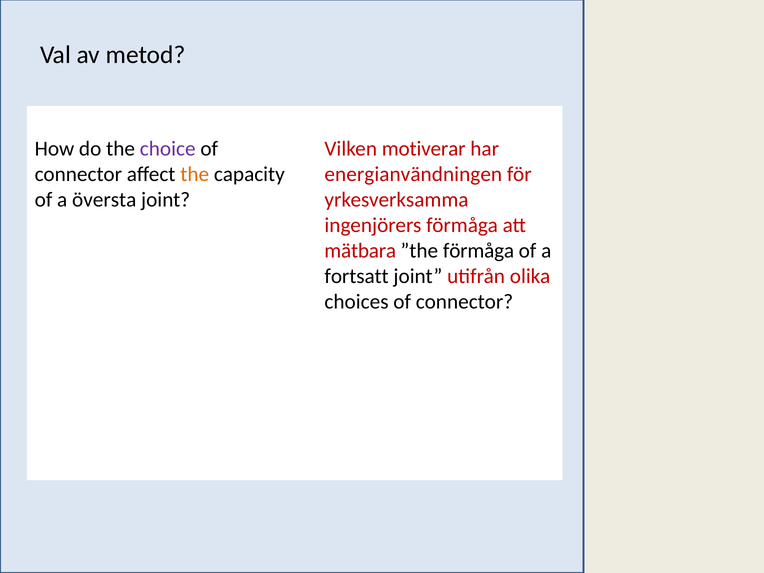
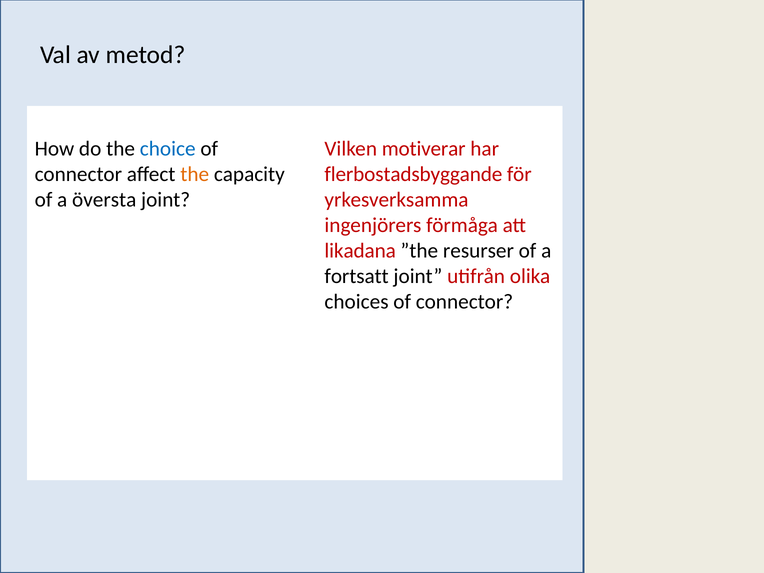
choice colour: purple -> blue
energianvändningen: energianvändningen -> flerbostadsbyggande
mätbara: mätbara -> likadana
”the förmåga: förmåga -> resurser
